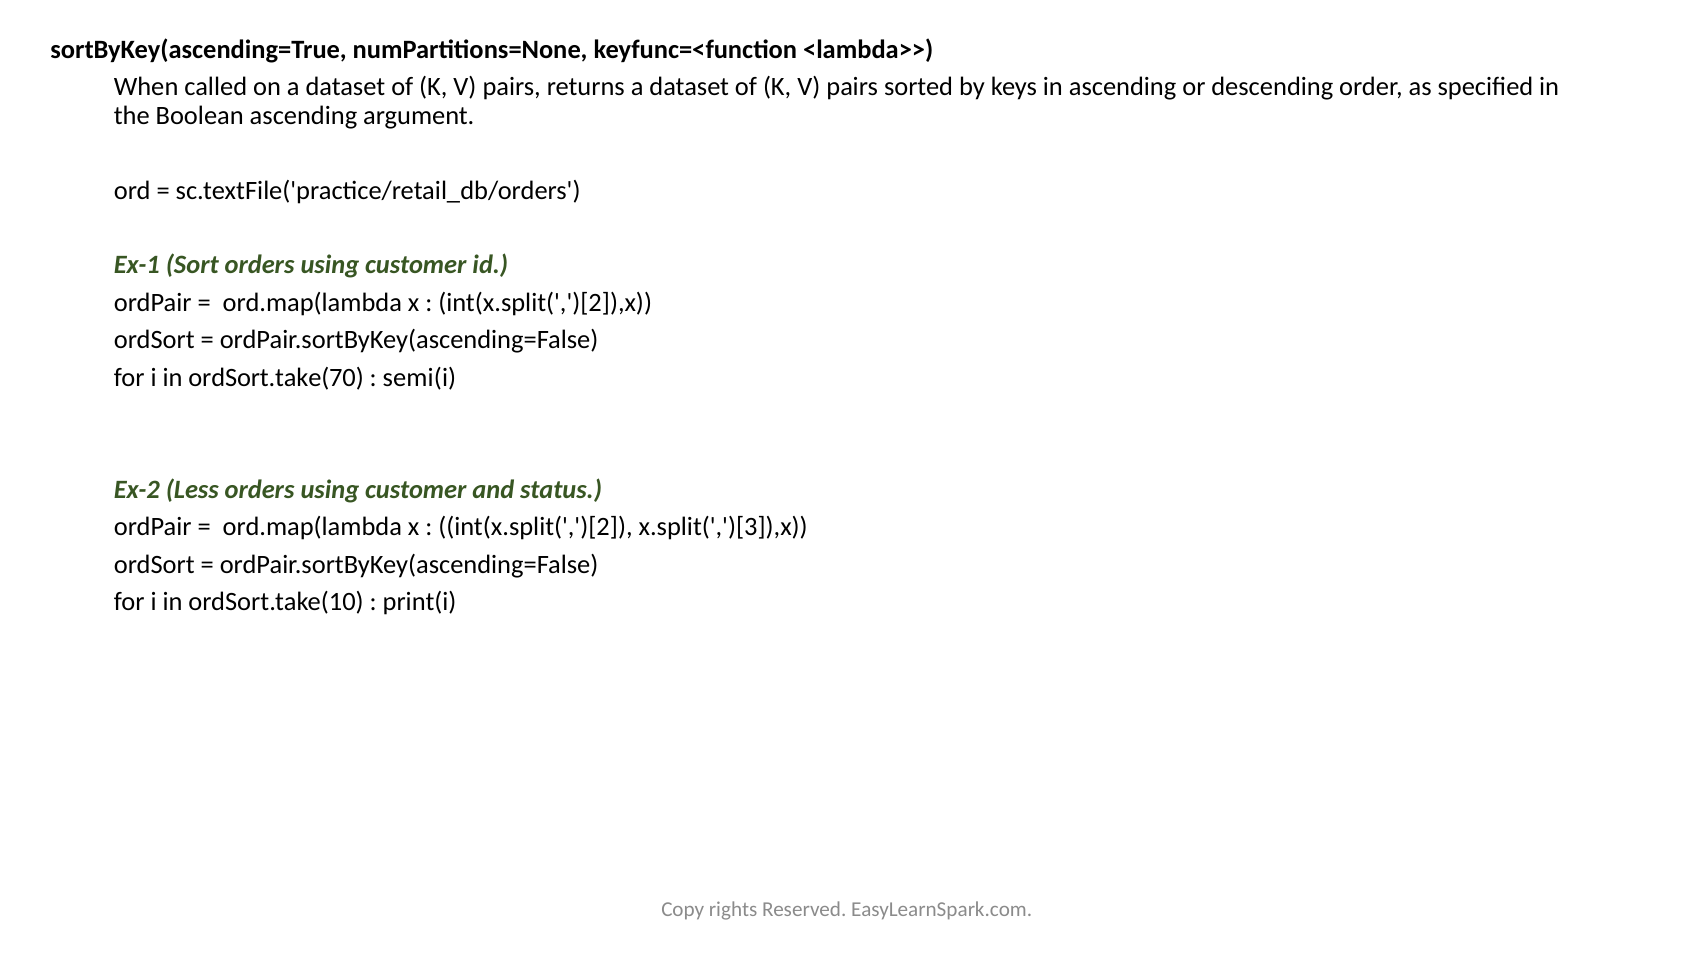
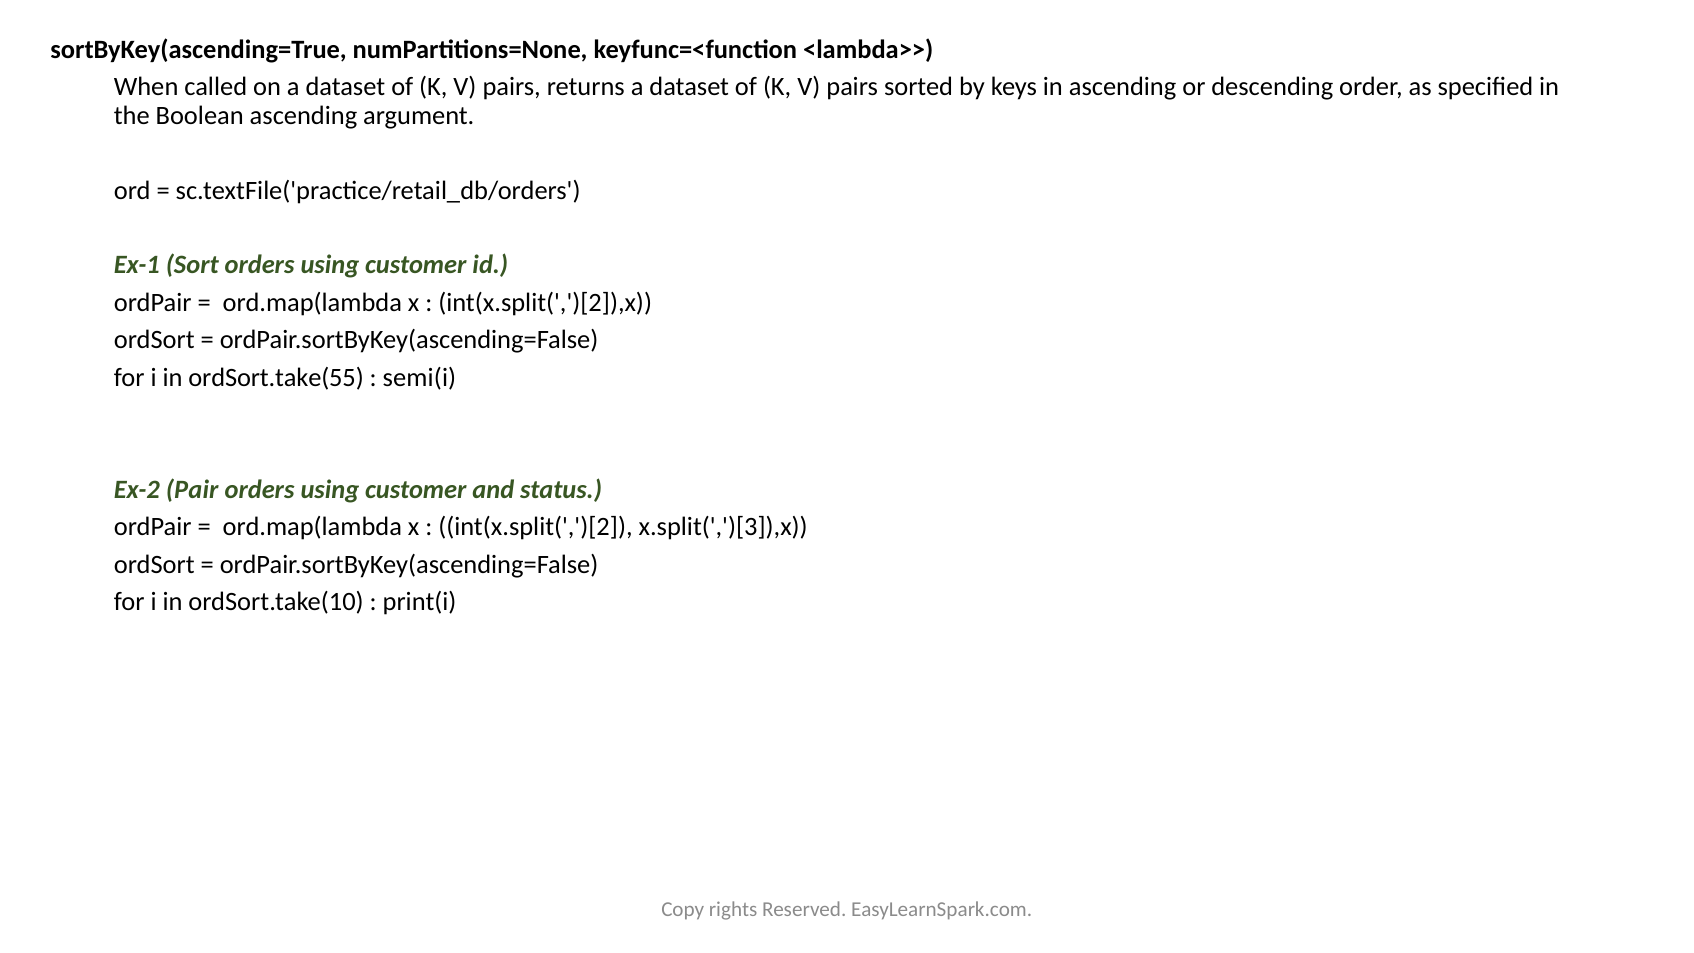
ordSort.take(70: ordSort.take(70 -> ordSort.take(55
Less: Less -> Pair
